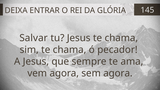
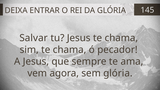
sem agora: agora -> glória
